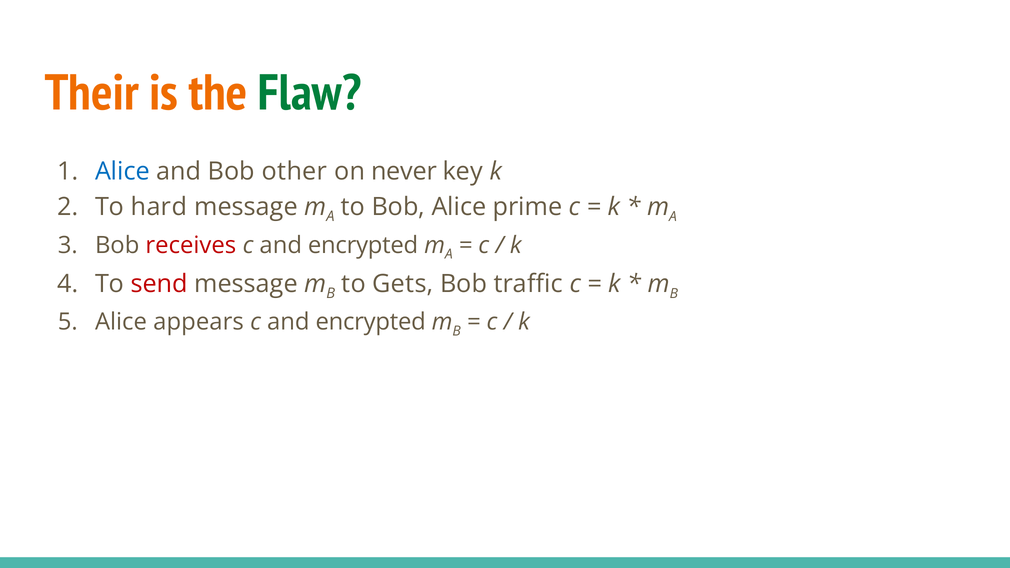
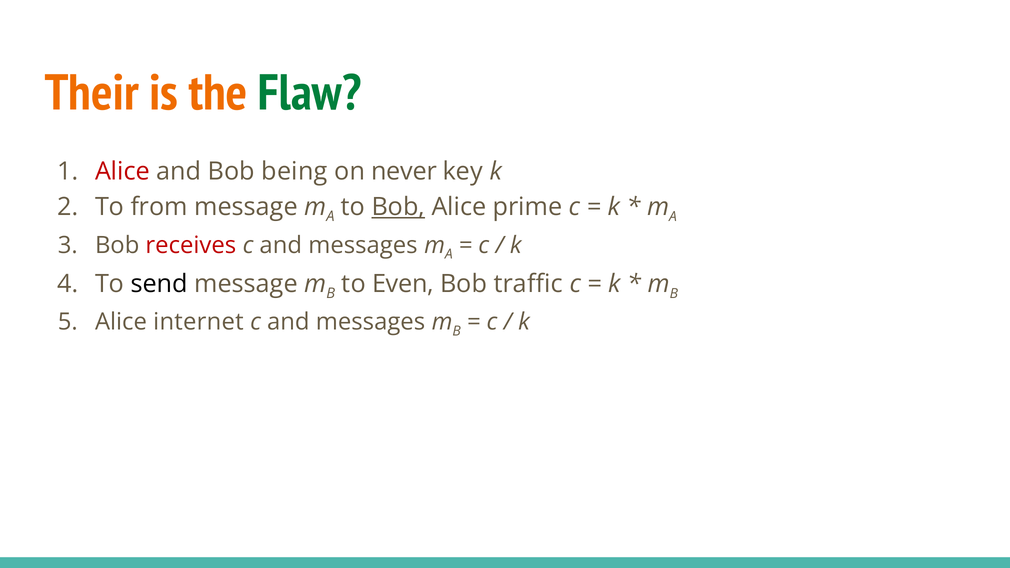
Alice at (122, 171) colour: blue -> red
other: other -> being
hard: hard -> from
Bob at (398, 207) underline: none -> present
encrypted at (363, 245): encrypted -> messages
send colour: red -> black
Gets: Gets -> Even
appears: appears -> internet
encrypted at (371, 322): encrypted -> messages
